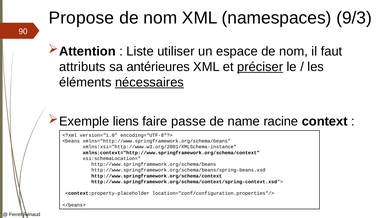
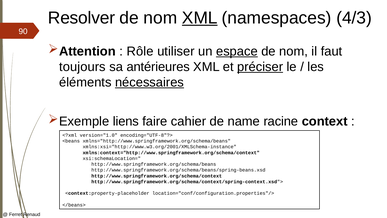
Propose: Propose -> Resolver
XML at (200, 18) underline: none -> present
9/3: 9/3 -> 4/3
Liste: Liste -> Rôle
espace underline: none -> present
attributs: attributs -> toujours
passe: passe -> cahier
